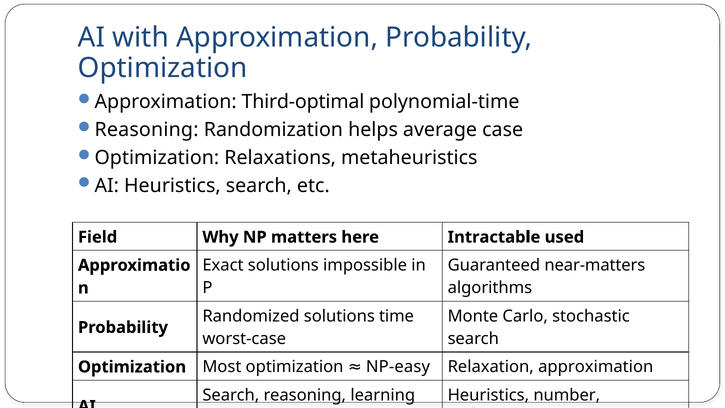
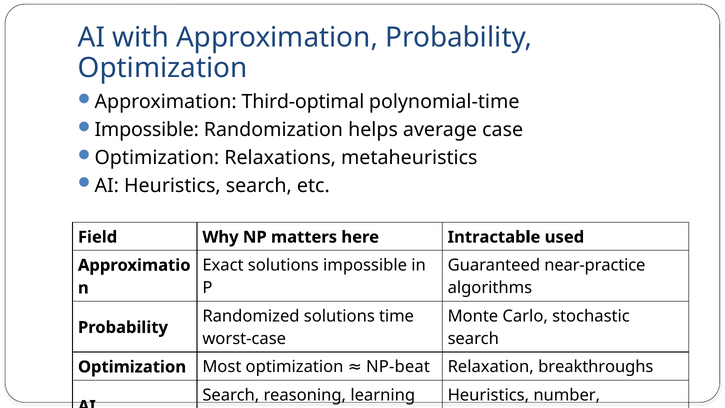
Reasoning at (147, 130): Reasoning -> Impossible
near-matters: near-matters -> near-practice
Relaxation approximation: approximation -> breakthroughs
NP-easy: NP-easy -> NP-beat
